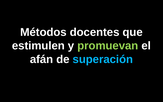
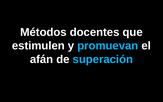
promuevan colour: light green -> light blue
